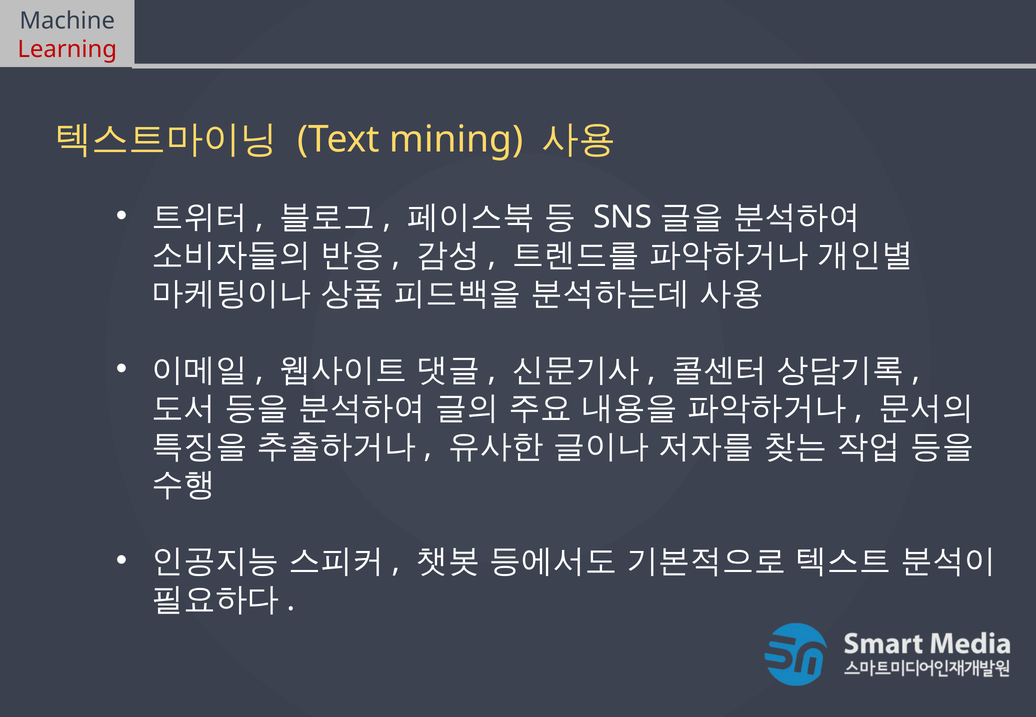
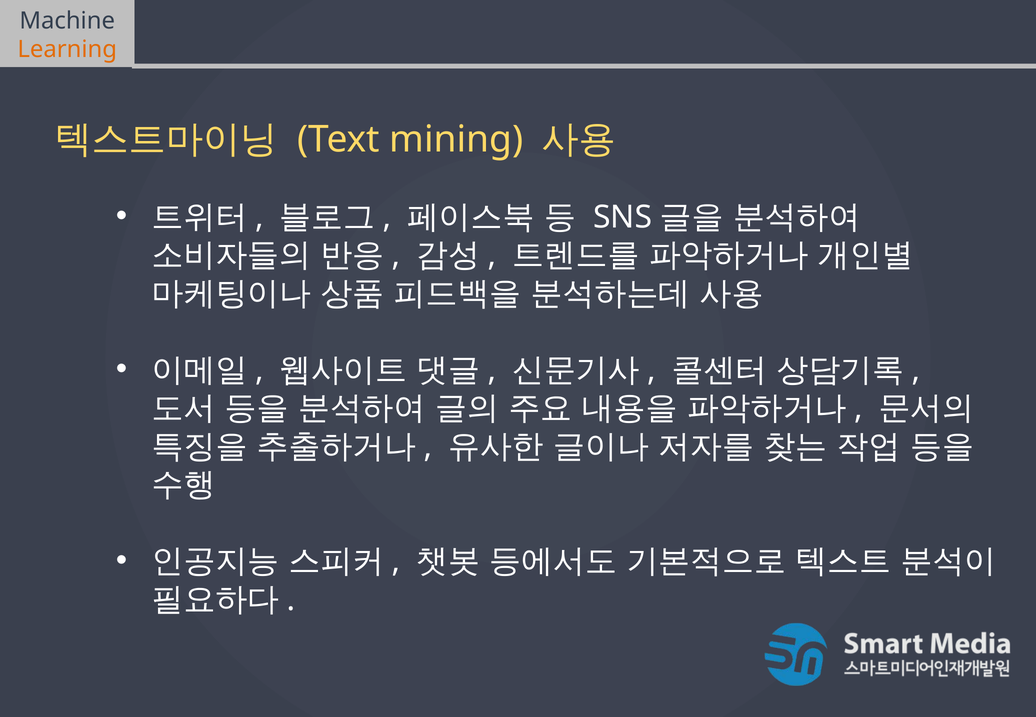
Learning colour: red -> orange
